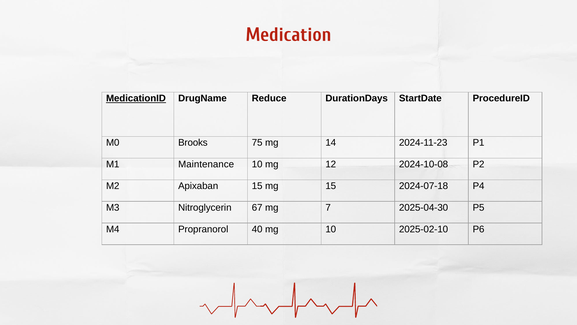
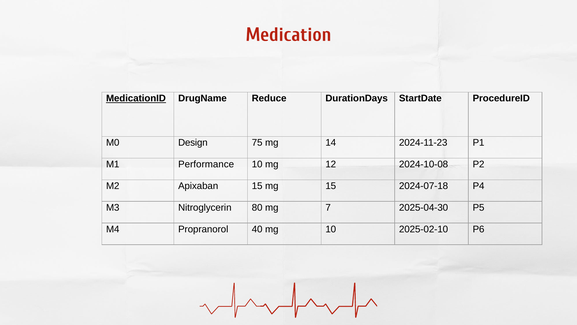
Brooks: Brooks -> Design
Maintenance: Maintenance -> Performance
67: 67 -> 80
